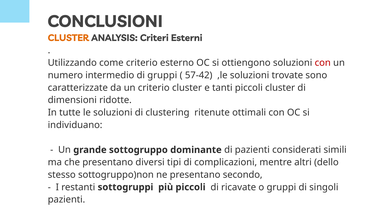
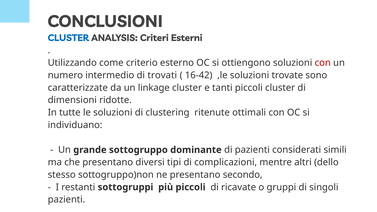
CLUSTER at (68, 38) colour: orange -> blue
di gruppi: gruppi -> trovati
57-42: 57-42 -> 16-42
un criterio: criterio -> linkage
